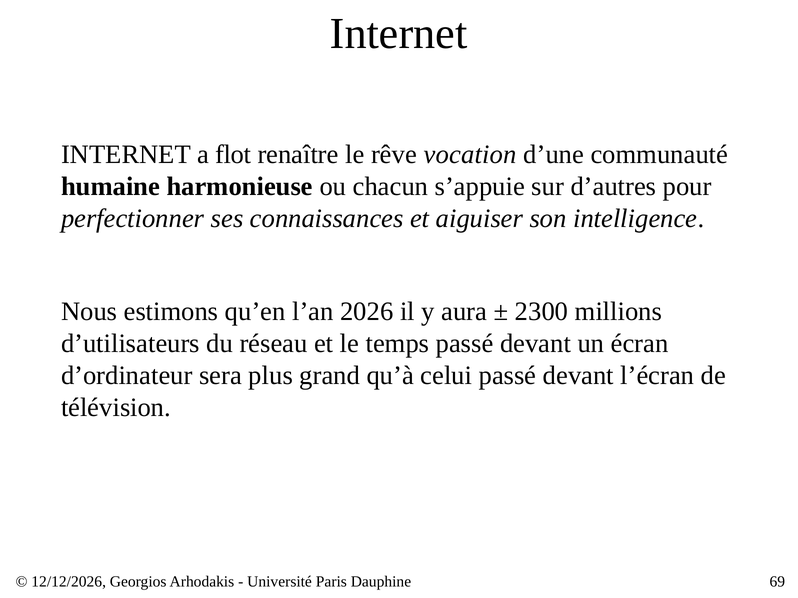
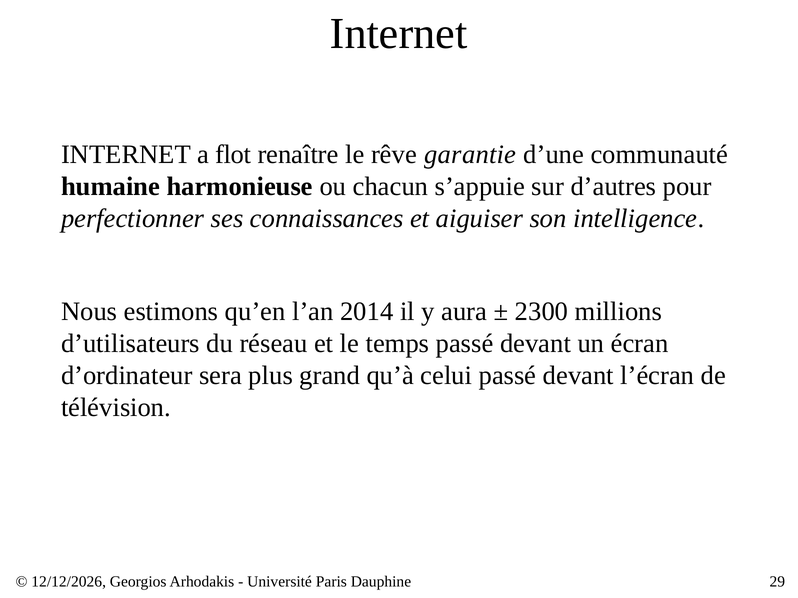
vocation: vocation -> garantie
2026: 2026 -> 2014
69: 69 -> 29
